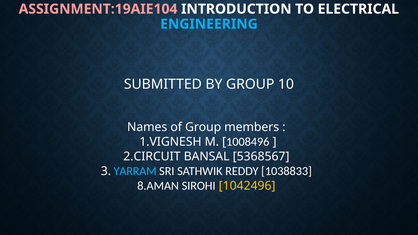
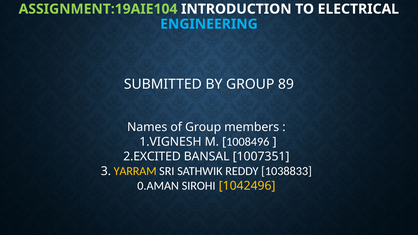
ASSIGNMENT:19AIE104 colour: pink -> light green
10: 10 -> 89
2.CIRCUIT: 2.CIRCUIT -> 2.EXCITED
5368567: 5368567 -> 1007351
YARRAM colour: light blue -> yellow
8.AMAN: 8.AMAN -> 0.AMAN
